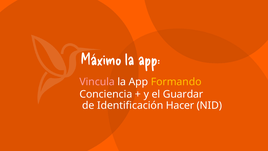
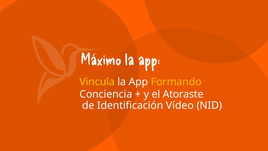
Vincula colour: pink -> yellow
Guardar: Guardar -> Atoraste
Hacer: Hacer -> Vídeo
